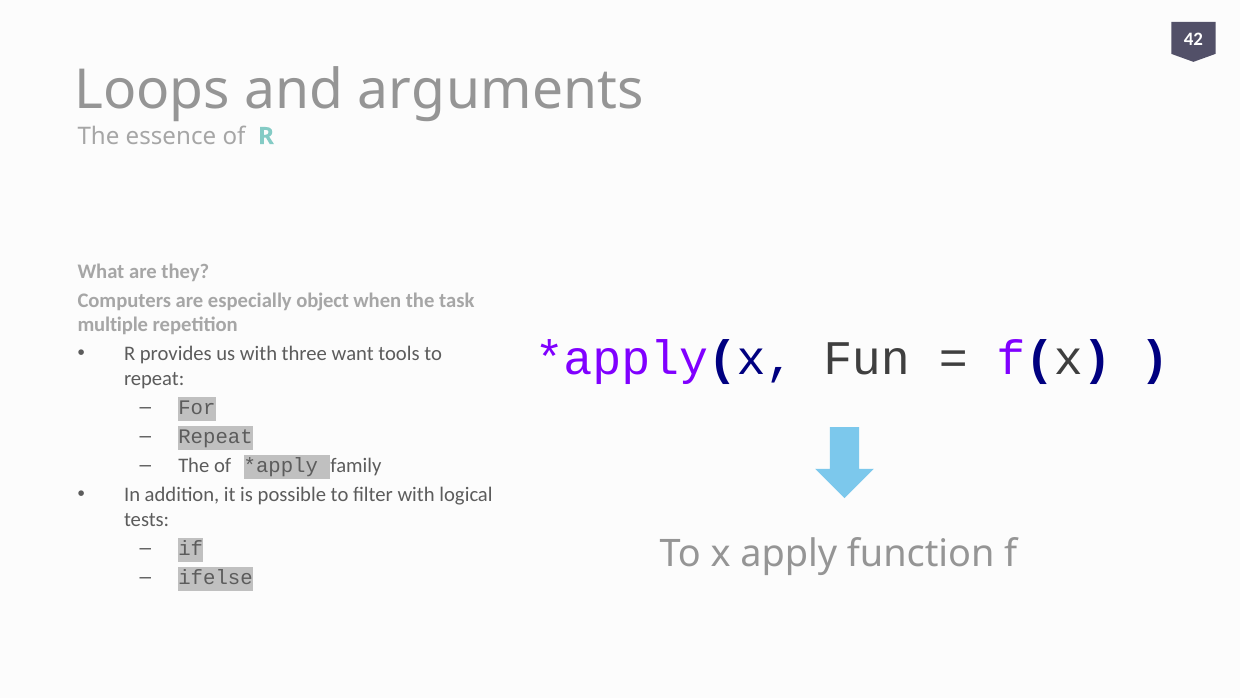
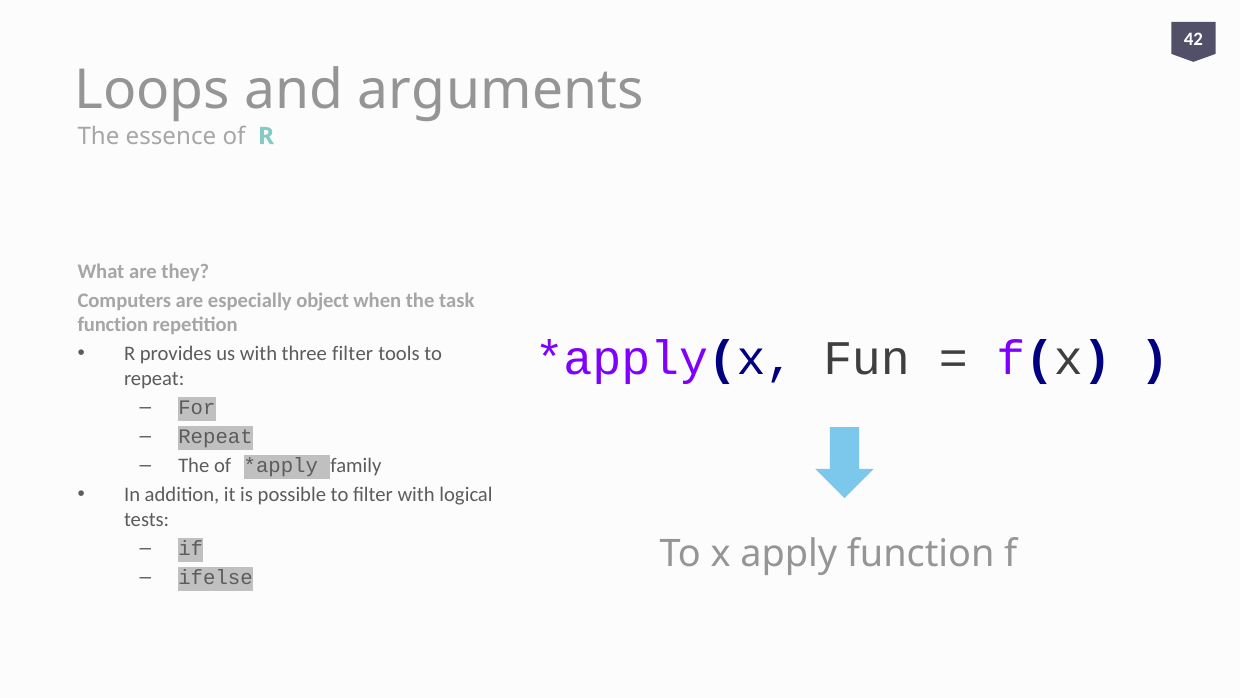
multiple at (113, 325): multiple -> function
three want: want -> filter
